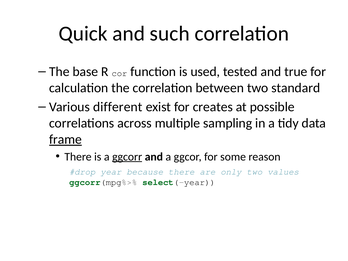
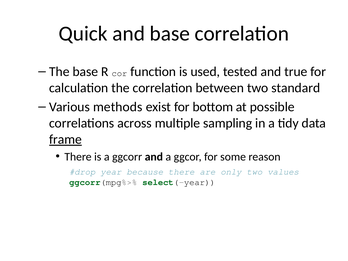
and such: such -> base
different: different -> methods
creates: creates -> bottom
ggcorr underline: present -> none
